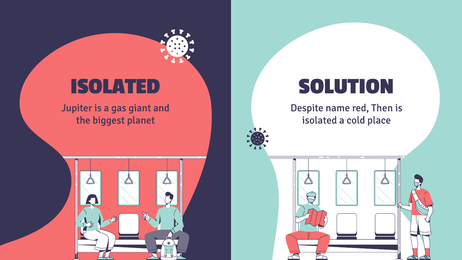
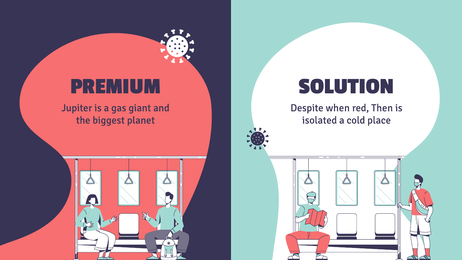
ISOLATED at (115, 86): ISOLATED -> PREMIUM
name: name -> when
